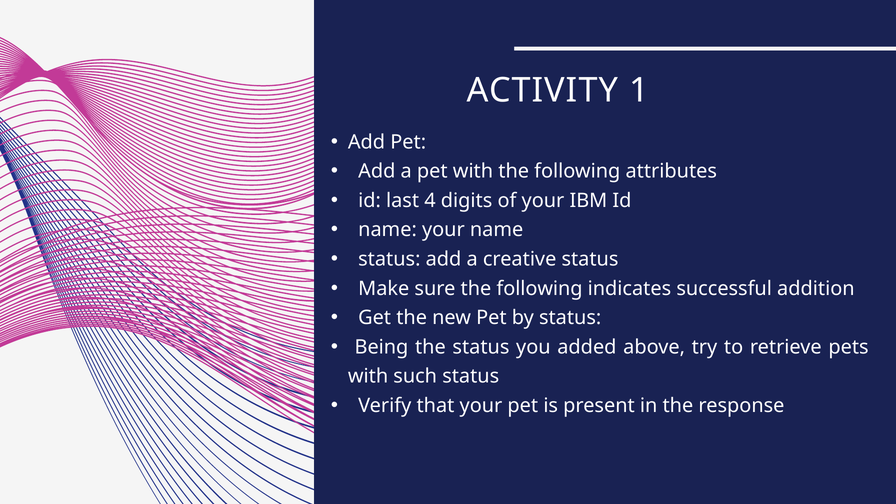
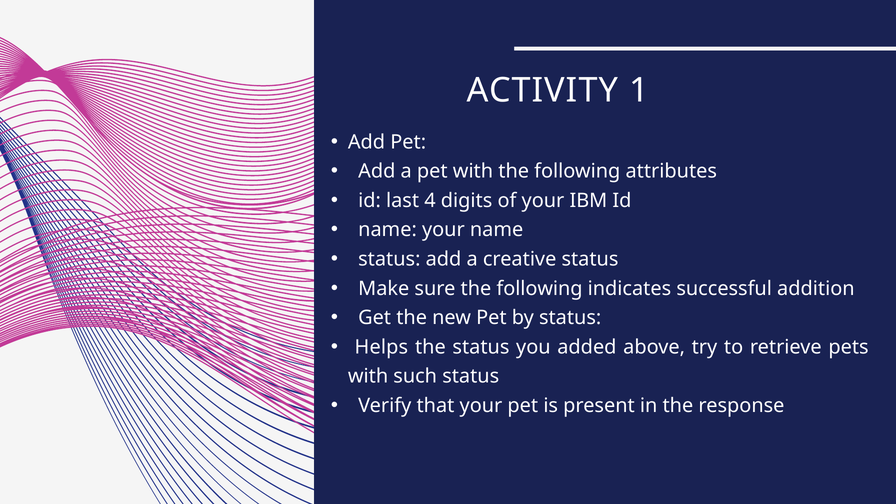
Being: Being -> Helps
